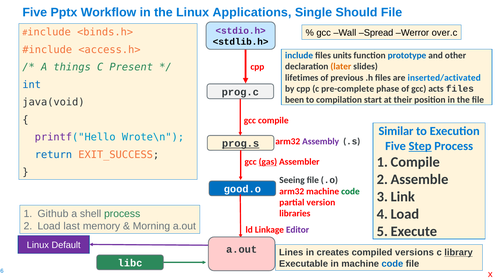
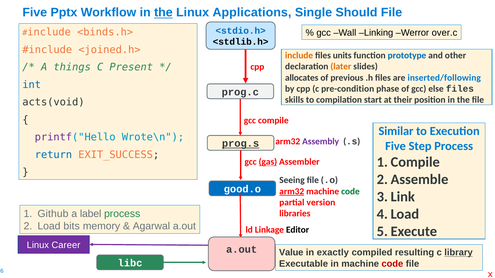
the at (163, 13) underline: none -> present
<stdio.h> colour: purple -> blue
Spread: Spread -> Linking
<access.h>: <access.h> -> <joined.h>
include at (299, 55) colour: blue -> orange
lifetimes: lifetimes -> allocates
inserted/activated: inserted/activated -> inserted/following
pre-complete: pre-complete -> pre-condition
acts: acts -> else
been: been -> skills
java(void: java(void -> acts(void
Step underline: present -> none
arm32 at (292, 192) underline: none -> present
shell: shell -> label
last: last -> bits
Morning: Morning -> Agarwal
Editor colour: purple -> black
Default: Default -> Career
Lines: Lines -> Value
creates: creates -> exactly
versions: versions -> resulting
code at (392, 264) colour: blue -> red
